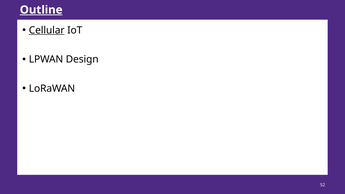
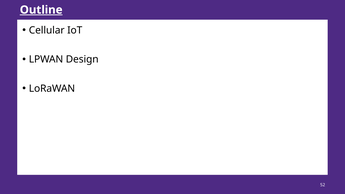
Cellular underline: present -> none
